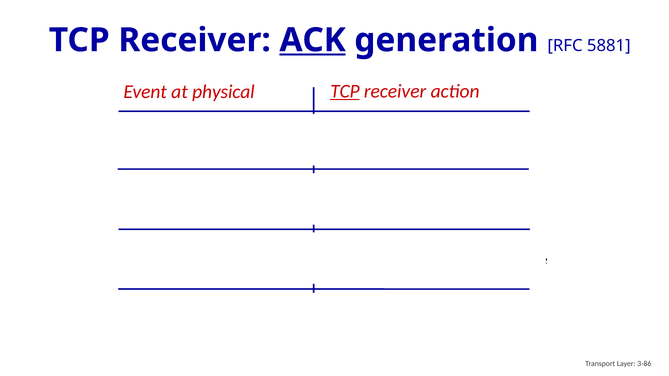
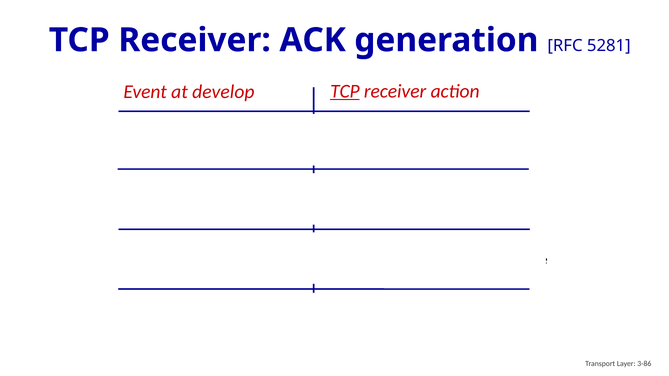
ACK at (313, 40) underline: present -> none
5881: 5881 -> 5281
physical: physical -> develop
